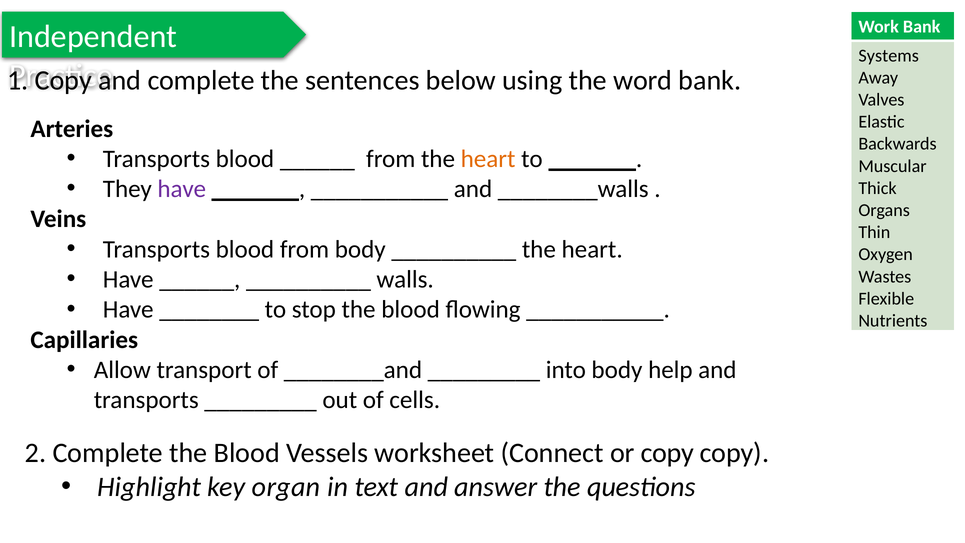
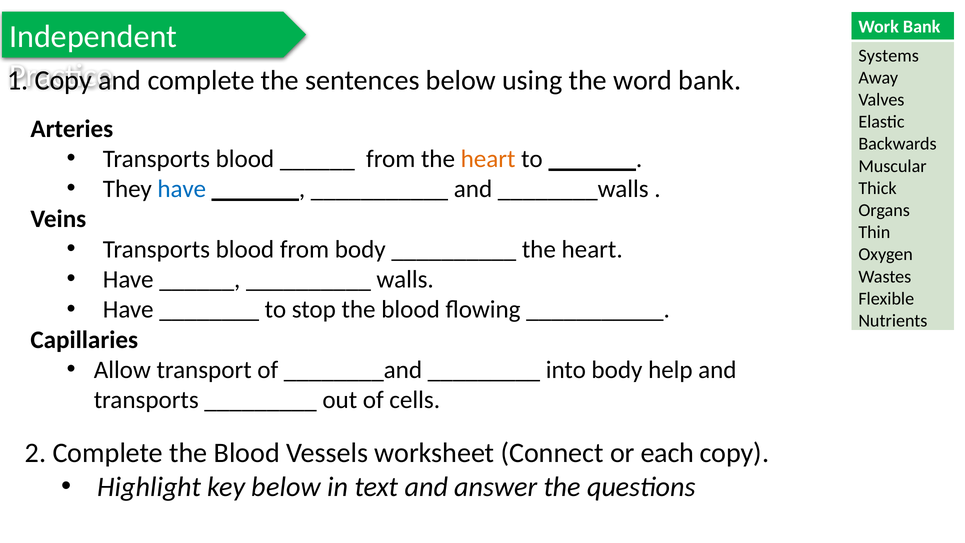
have at (182, 189) colour: purple -> blue
or copy: copy -> each
key organ: organ -> below
